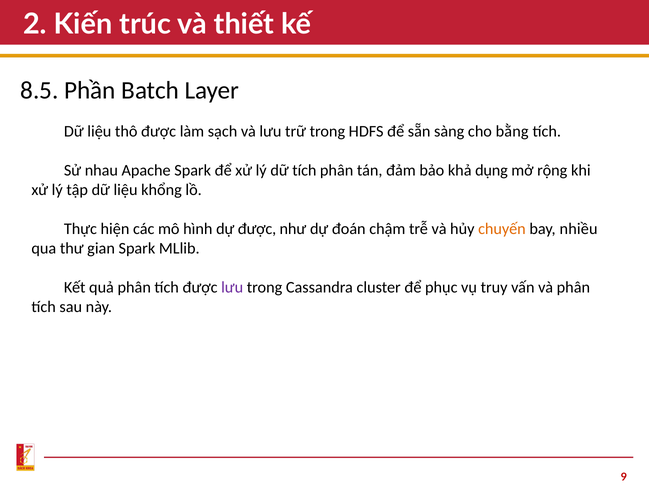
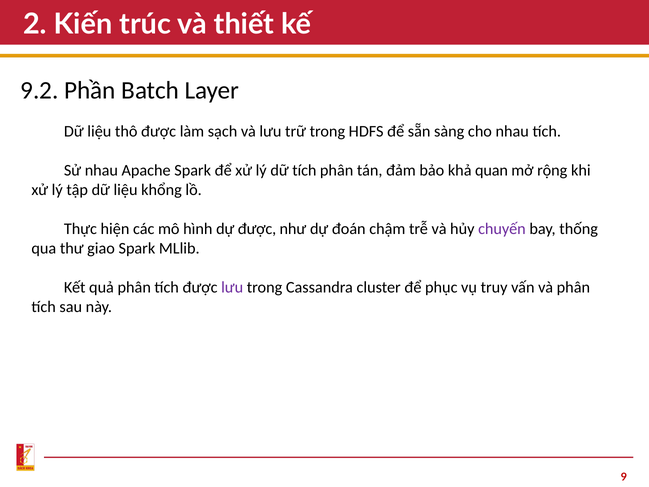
8.5: 8.5 -> 9.2
cho bằng: bằng -> nhau
dụng: dụng -> quan
chuyến colour: orange -> purple
nhiều: nhiều -> thống
gian: gian -> giao
